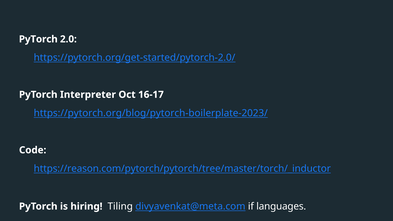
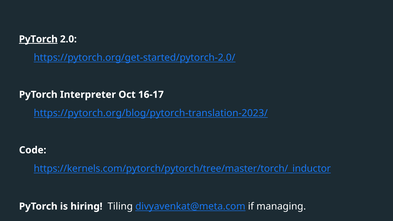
PyTorch at (38, 39) underline: none -> present
https://pytorch.org/blog/pytorch-boilerplate-2023/: https://pytorch.org/blog/pytorch-boilerplate-2023/ -> https://pytorch.org/blog/pytorch-translation-2023/
https://reason.com/pytorch/pytorch/tree/master/torch/_inductor: https://reason.com/pytorch/pytorch/tree/master/torch/_inductor -> https://kernels.com/pytorch/pytorch/tree/master/torch/_inductor
languages: languages -> managing
